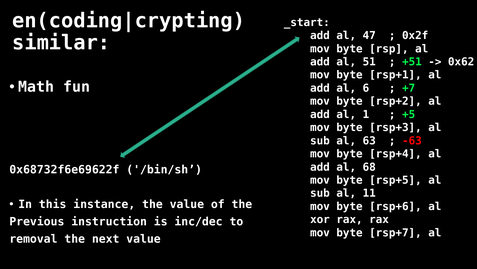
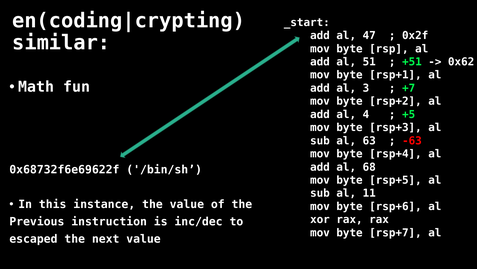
6: 6 -> 3
1: 1 -> 4
removal: removal -> escaped
